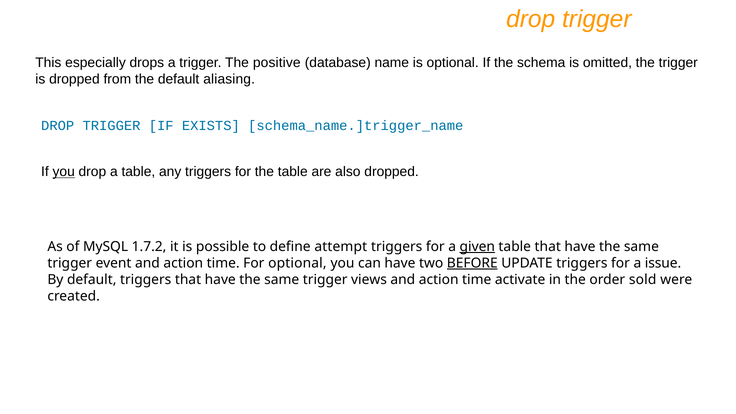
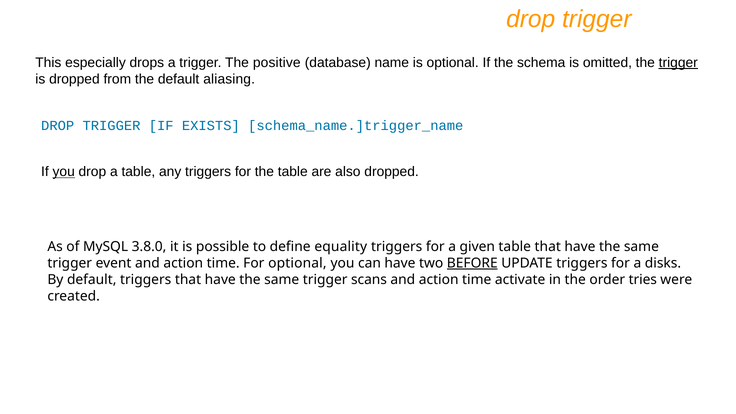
trigger at (678, 63) underline: none -> present
1.7.2: 1.7.2 -> 3.8.0
attempt: attempt -> equality
given underline: present -> none
issue: issue -> disks
views: views -> scans
sold: sold -> tries
